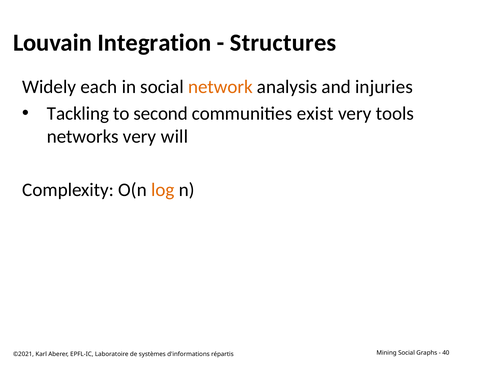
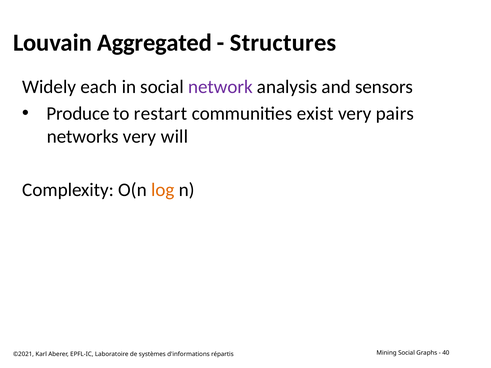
Integration: Integration -> Aggregated
network colour: orange -> purple
injuries: injuries -> sensors
Tackling: Tackling -> Produce
second: second -> restart
tools: tools -> pairs
